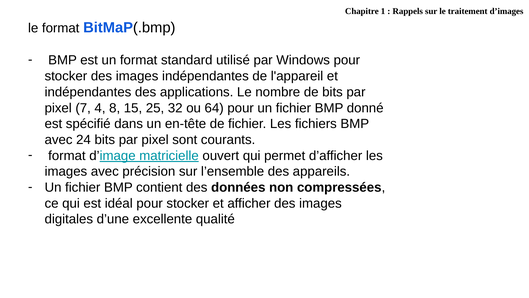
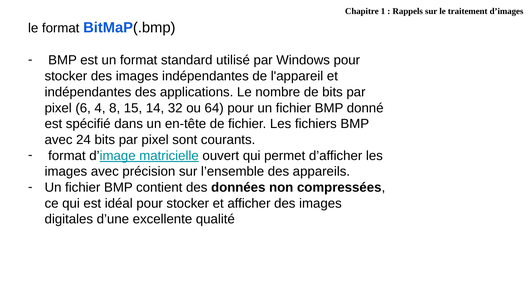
7: 7 -> 6
25: 25 -> 14
